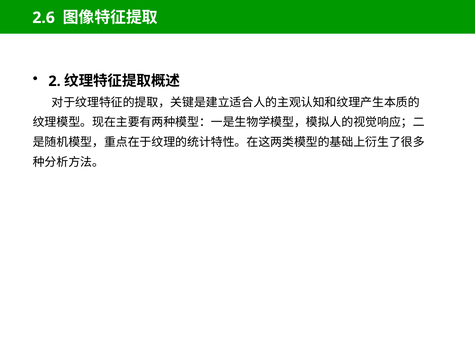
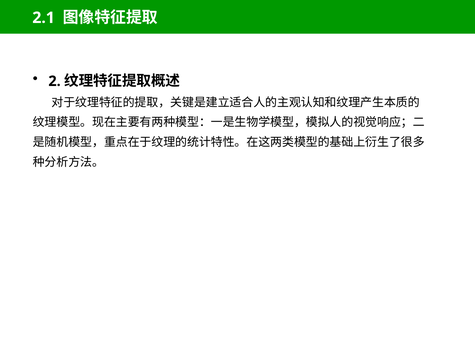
2.6: 2.6 -> 2.1
